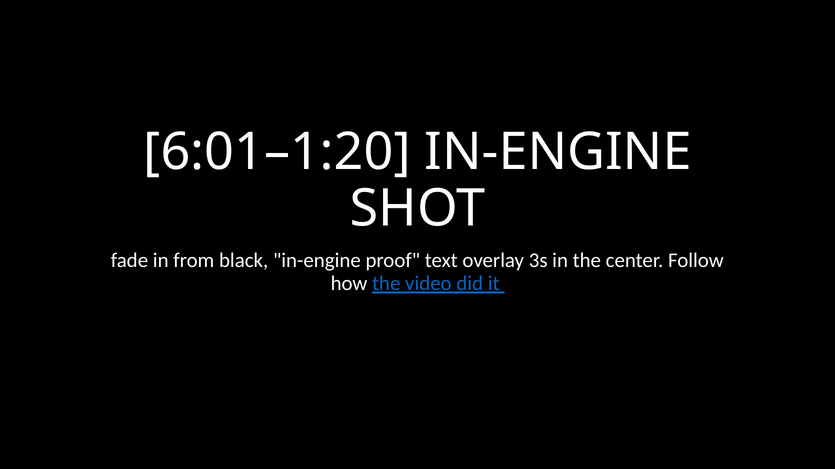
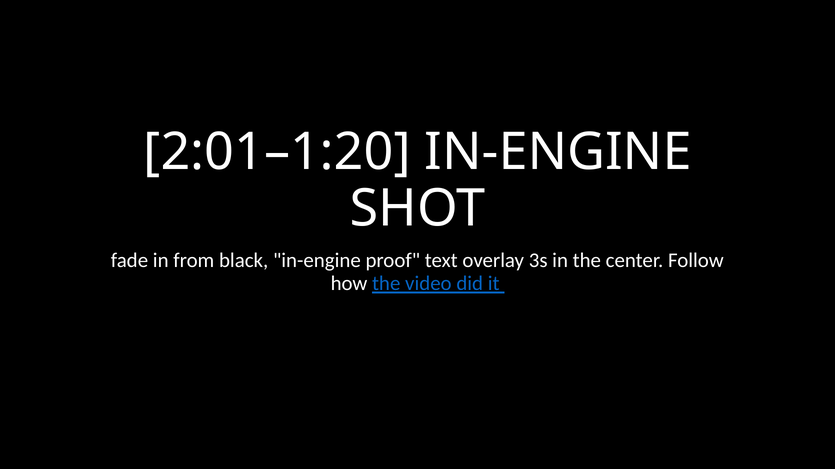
6:01–1:20: 6:01–1:20 -> 2:01–1:20
